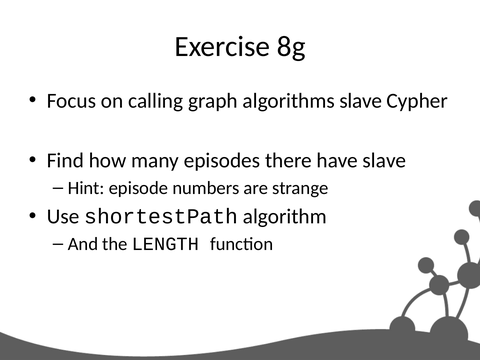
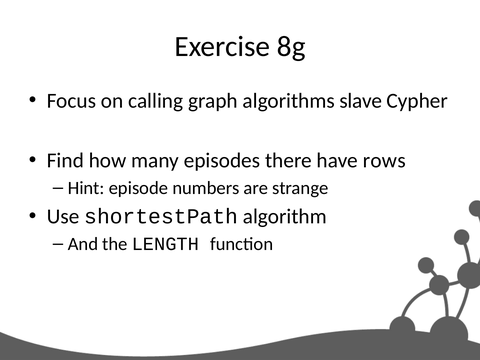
have slave: slave -> rows
